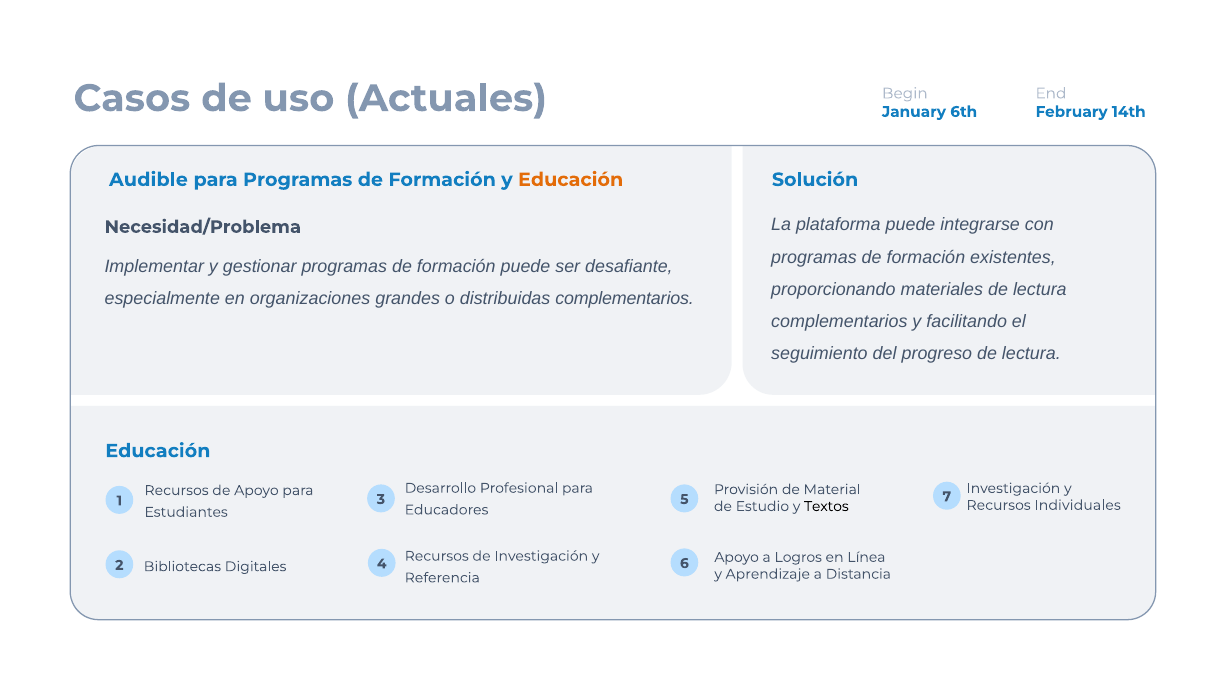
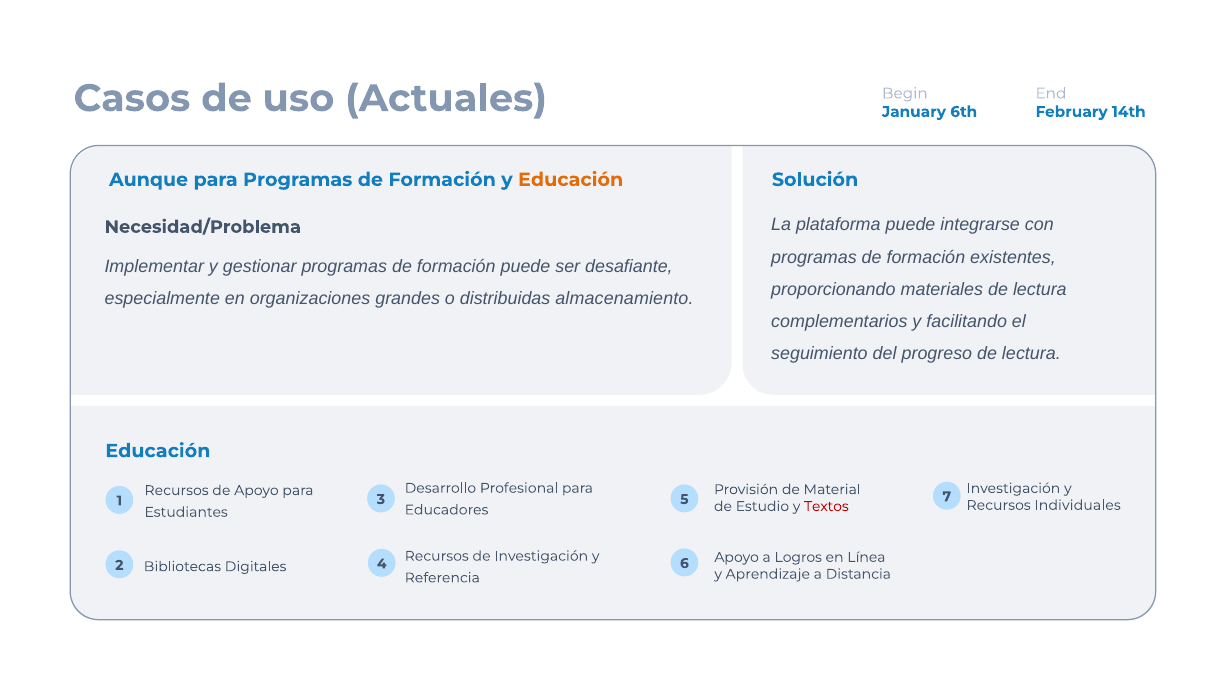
Audible: Audible -> Aunque
distribuidas complementarios: complementarios -> almacenamiento
Textos colour: black -> red
